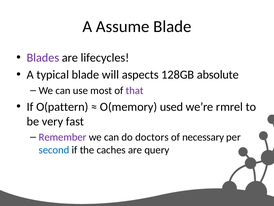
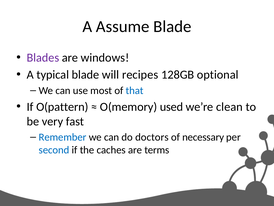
lifecycles: lifecycles -> windows
aspects: aspects -> recipes
absolute: absolute -> optional
that colour: purple -> blue
rmrel: rmrel -> clean
Remember colour: purple -> blue
query: query -> terms
